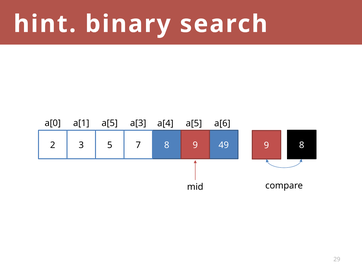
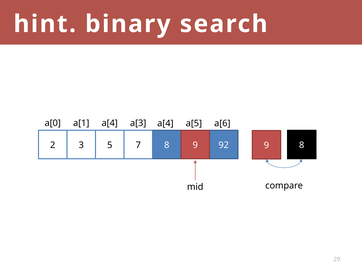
a[1 a[5: a[5 -> a[4
49: 49 -> 92
